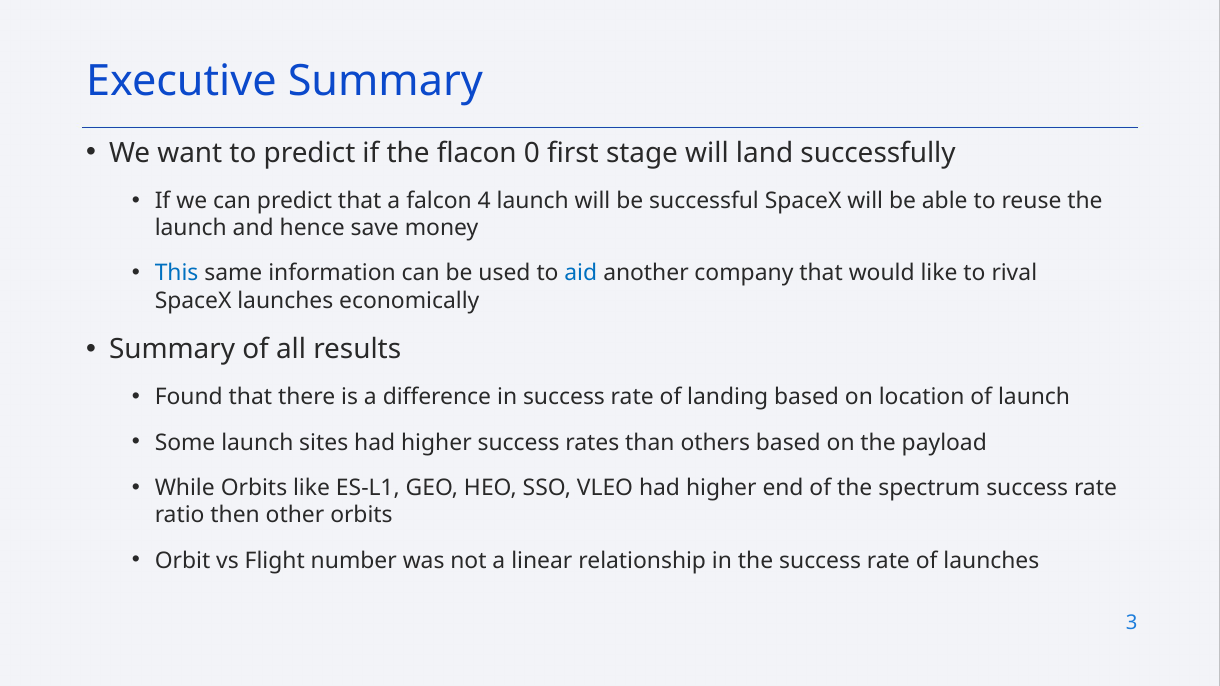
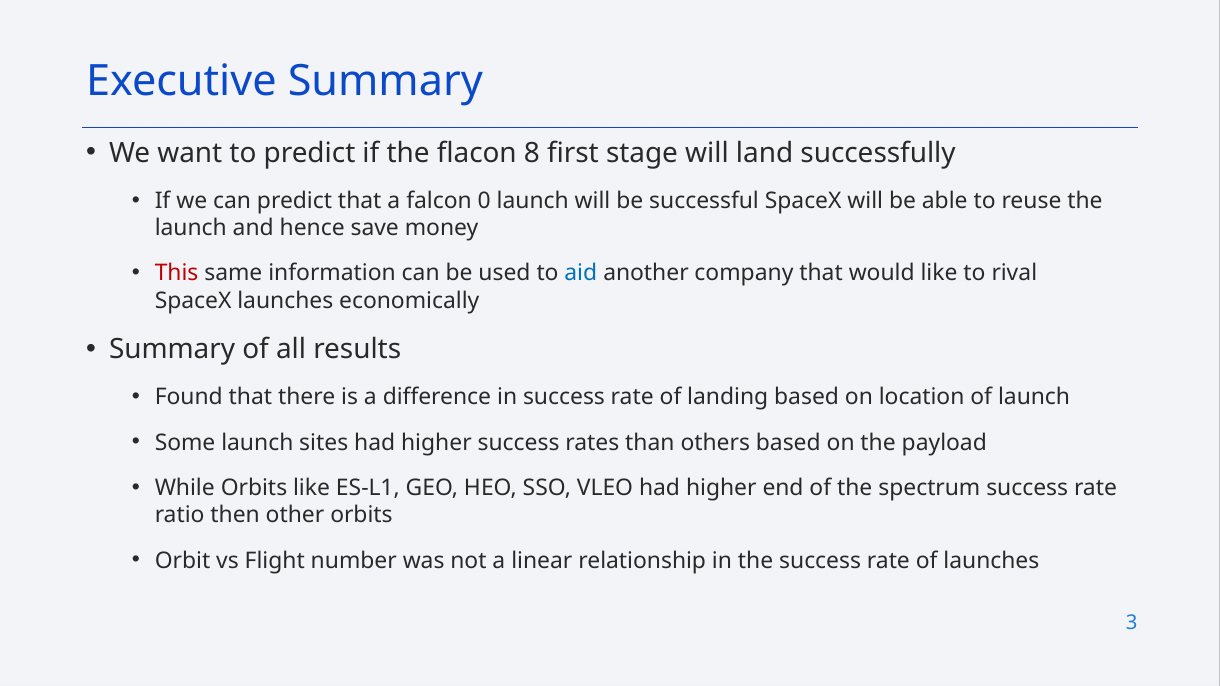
0: 0 -> 8
4: 4 -> 0
This colour: blue -> red
